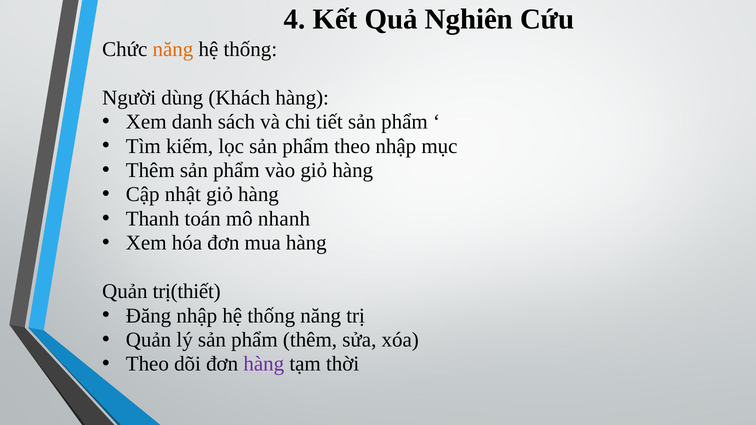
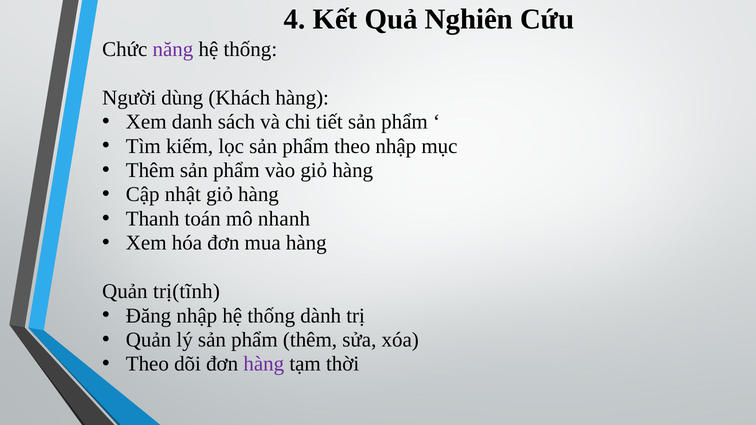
năng at (173, 49) colour: orange -> purple
trị(thiết: trị(thiết -> trị(tĩnh
thống năng: năng -> dành
